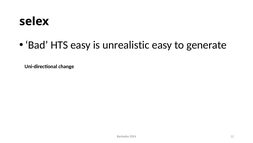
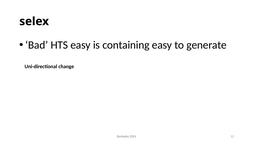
unrealistic: unrealistic -> containing
